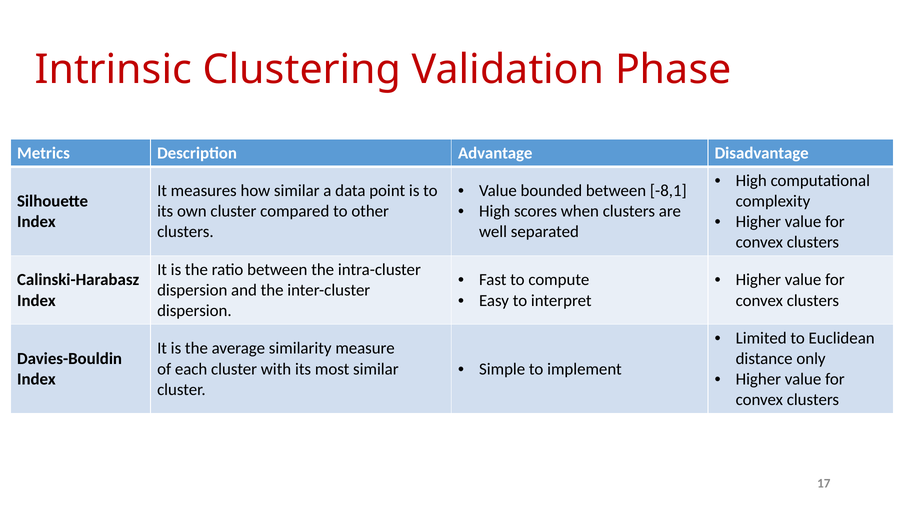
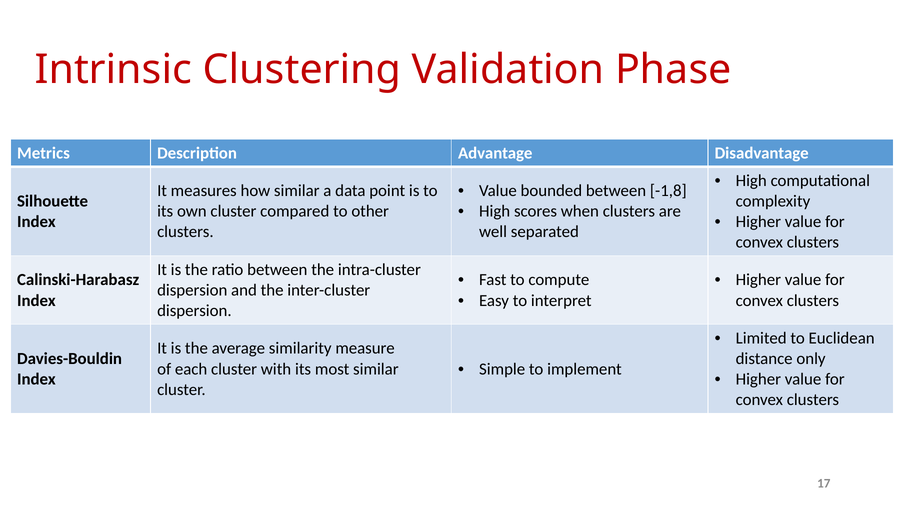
-8,1: -8,1 -> -1,8
